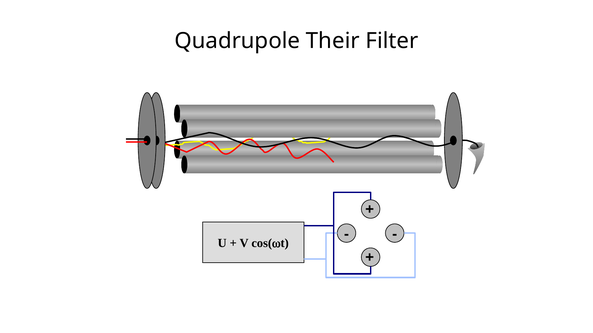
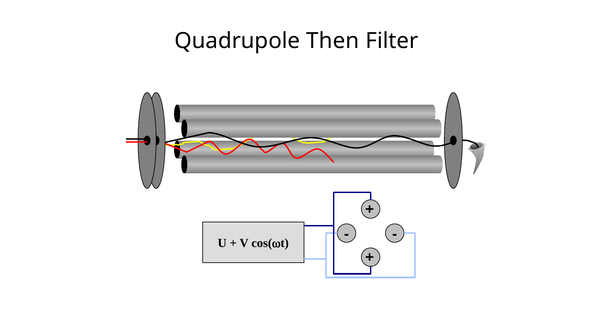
Their: Their -> Then
